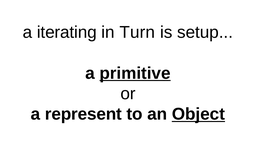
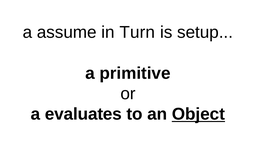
iterating: iterating -> assume
primitive underline: present -> none
represent: represent -> evaluates
